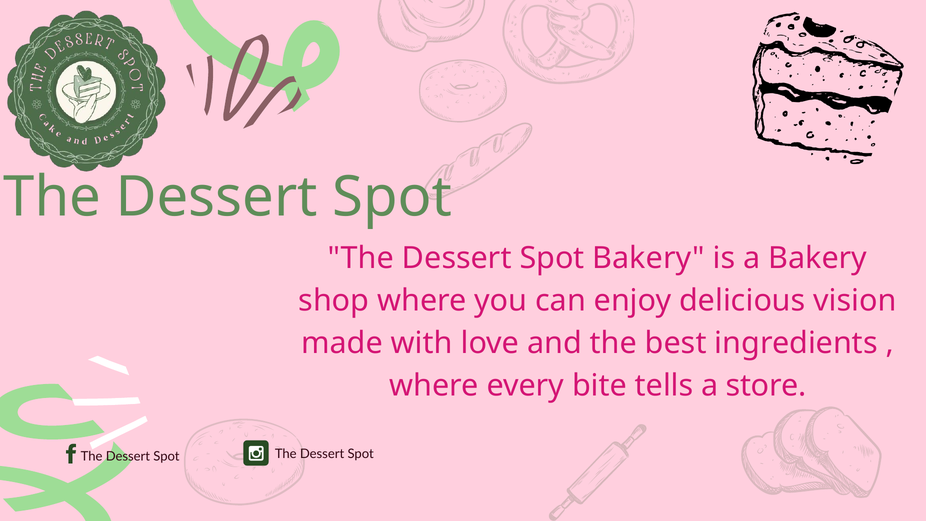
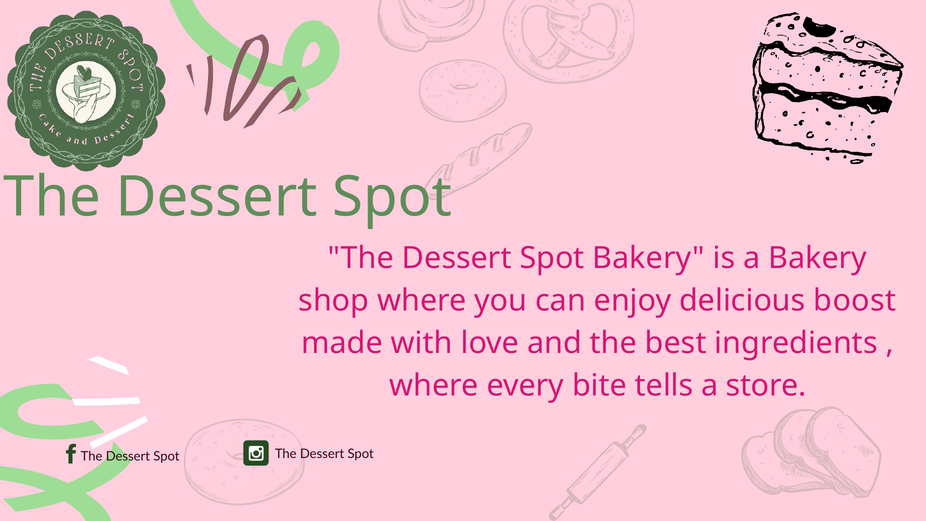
vision: vision -> boost
